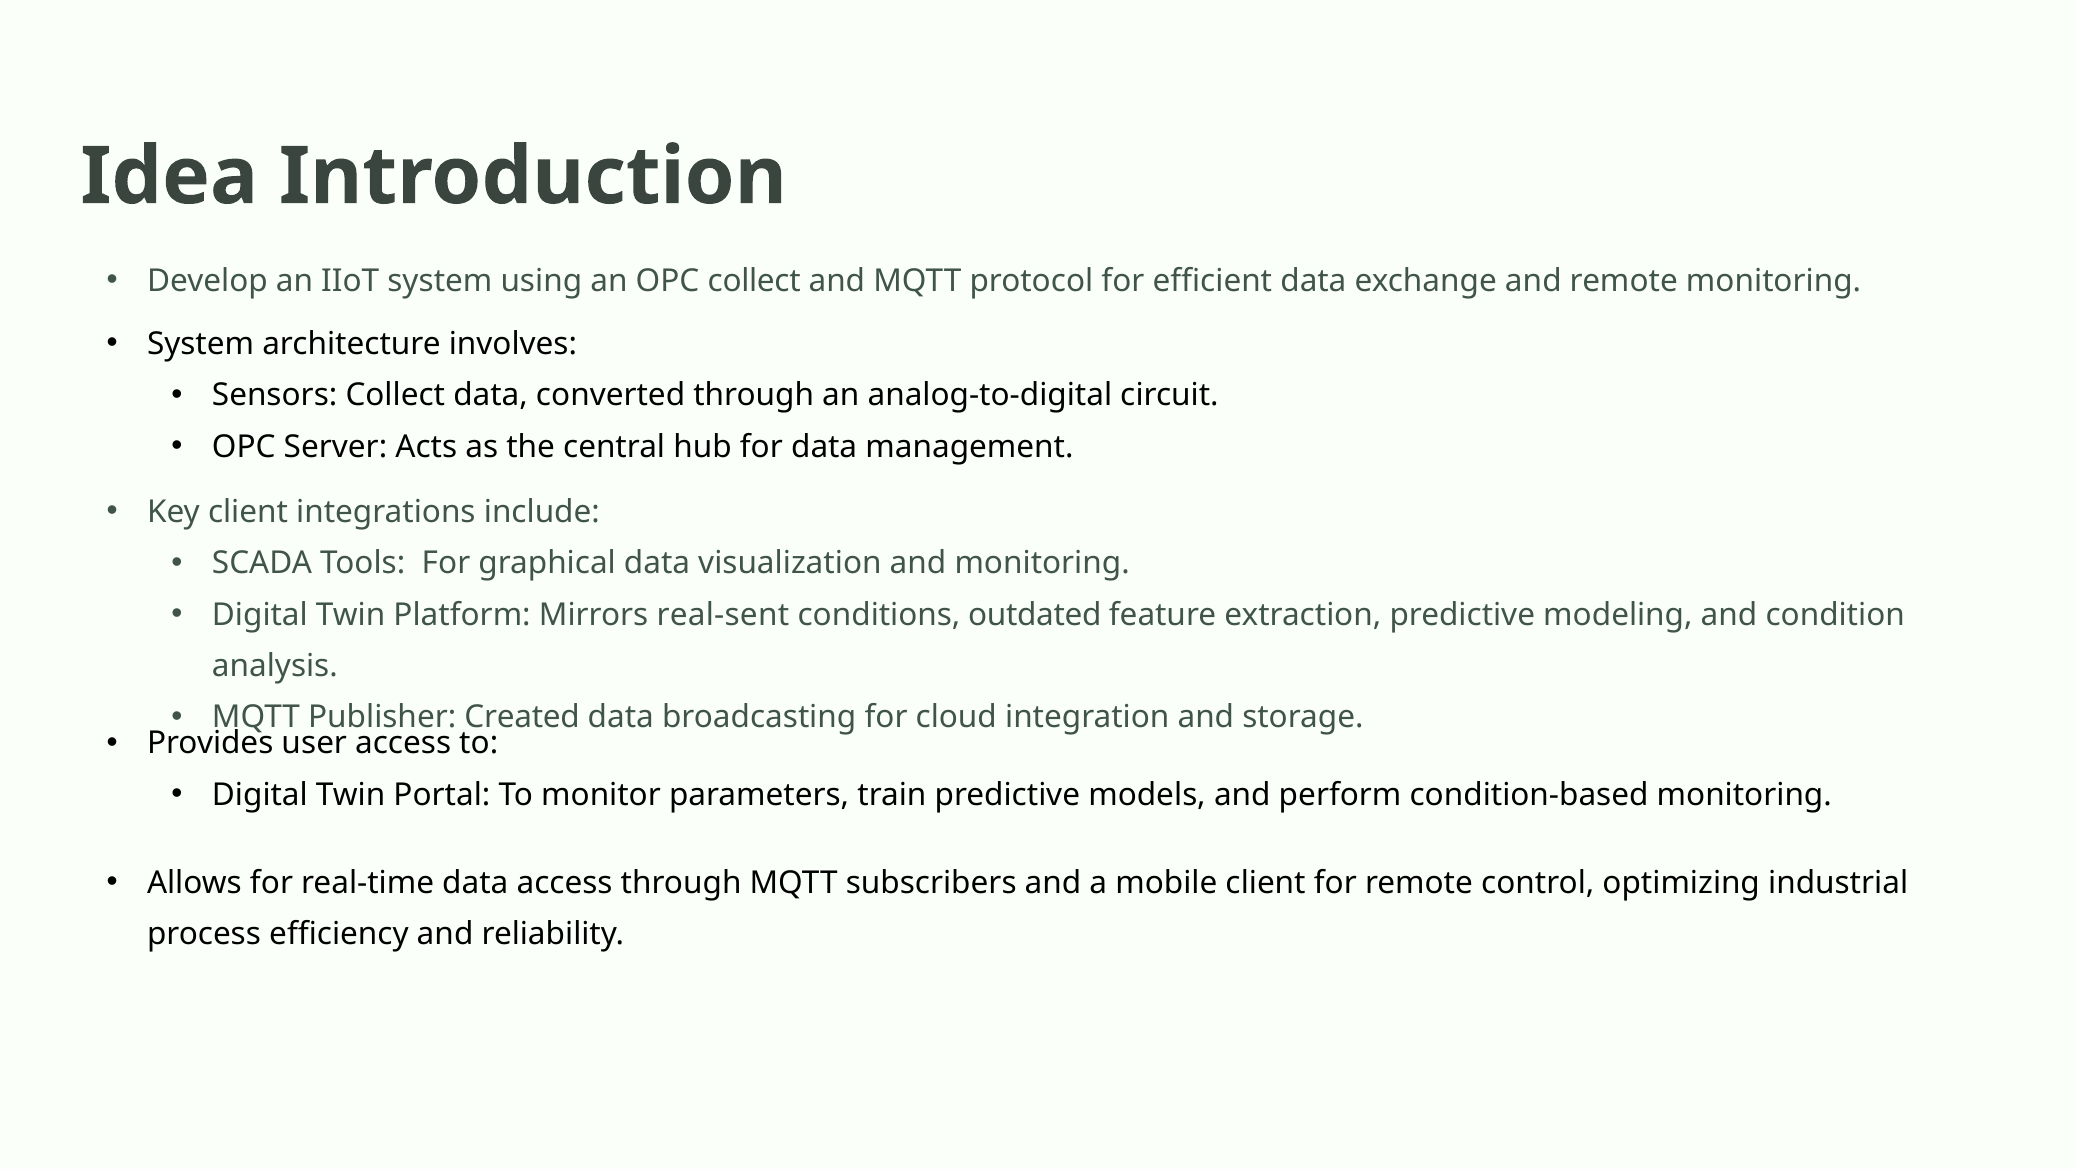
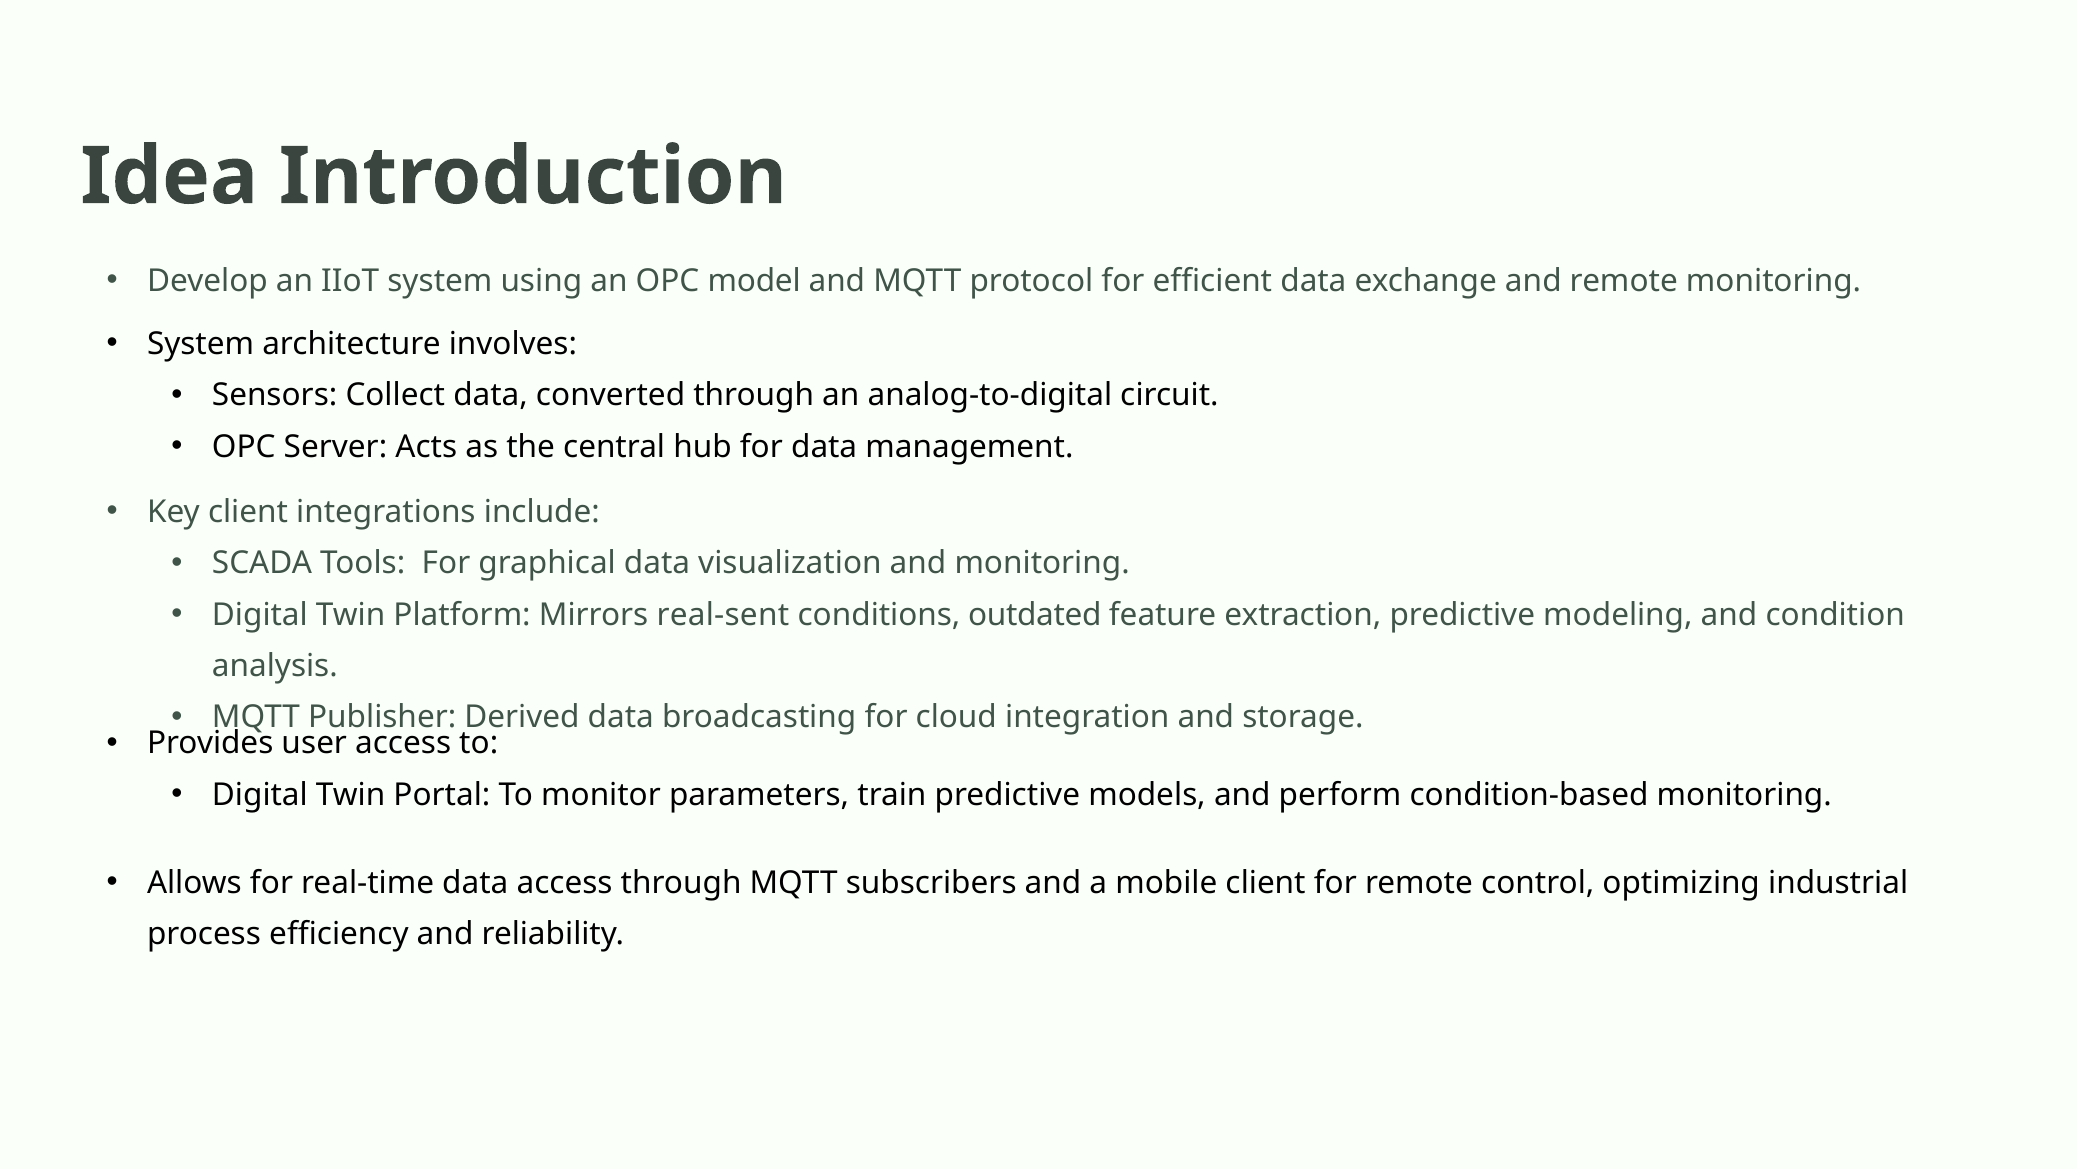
OPC collect: collect -> model
Created: Created -> Derived
